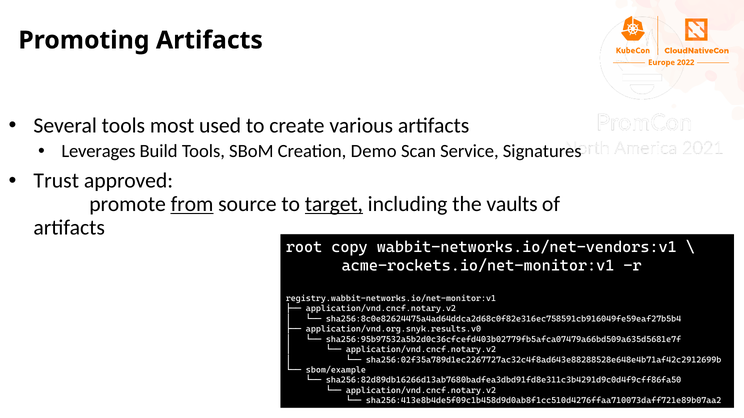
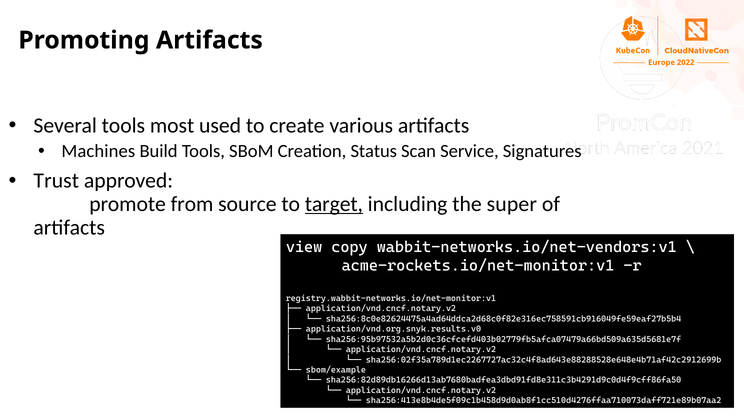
Leverages: Leverages -> Machines
Demo: Demo -> Status
from underline: present -> none
vaults: vaults -> super
root: root -> view
